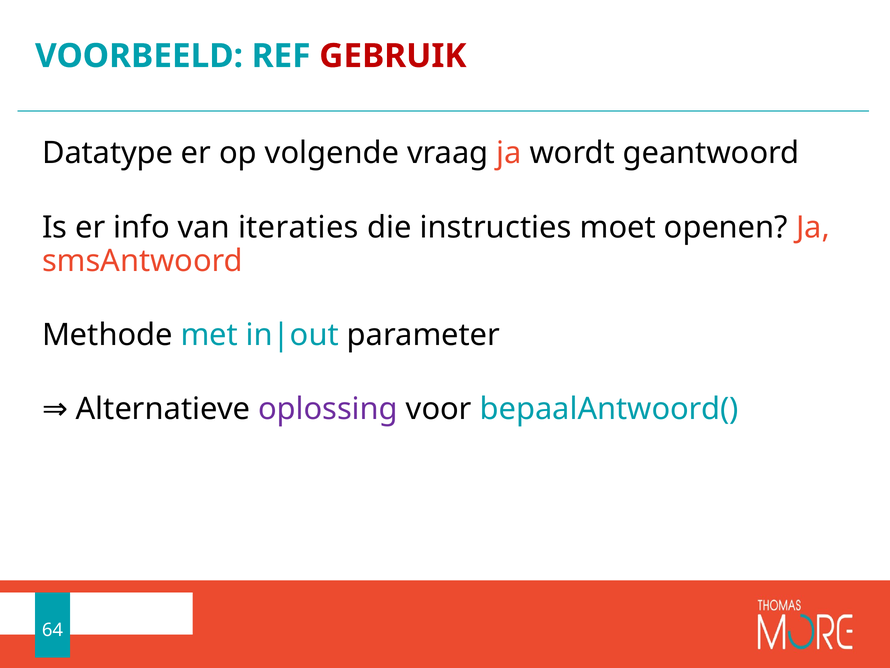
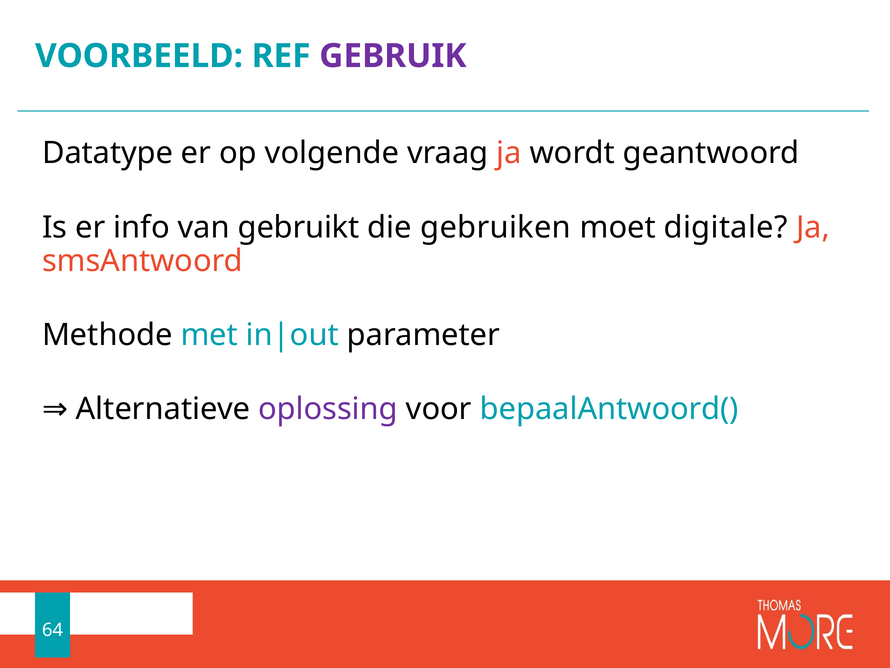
GEBRUIK colour: red -> purple
iteraties: iteraties -> gebruikt
instructies: instructies -> gebruiken
openen: openen -> digitale
